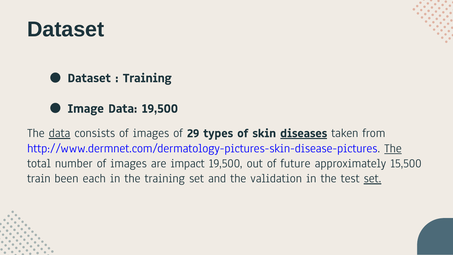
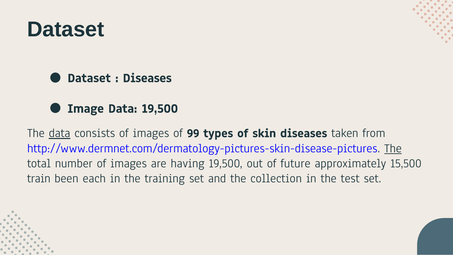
Training at (147, 78): Training -> Diseases
29: 29 -> 99
diseases at (304, 133) underline: present -> none
impact: impact -> having
validation: validation -> collection
set at (372, 178) underline: present -> none
